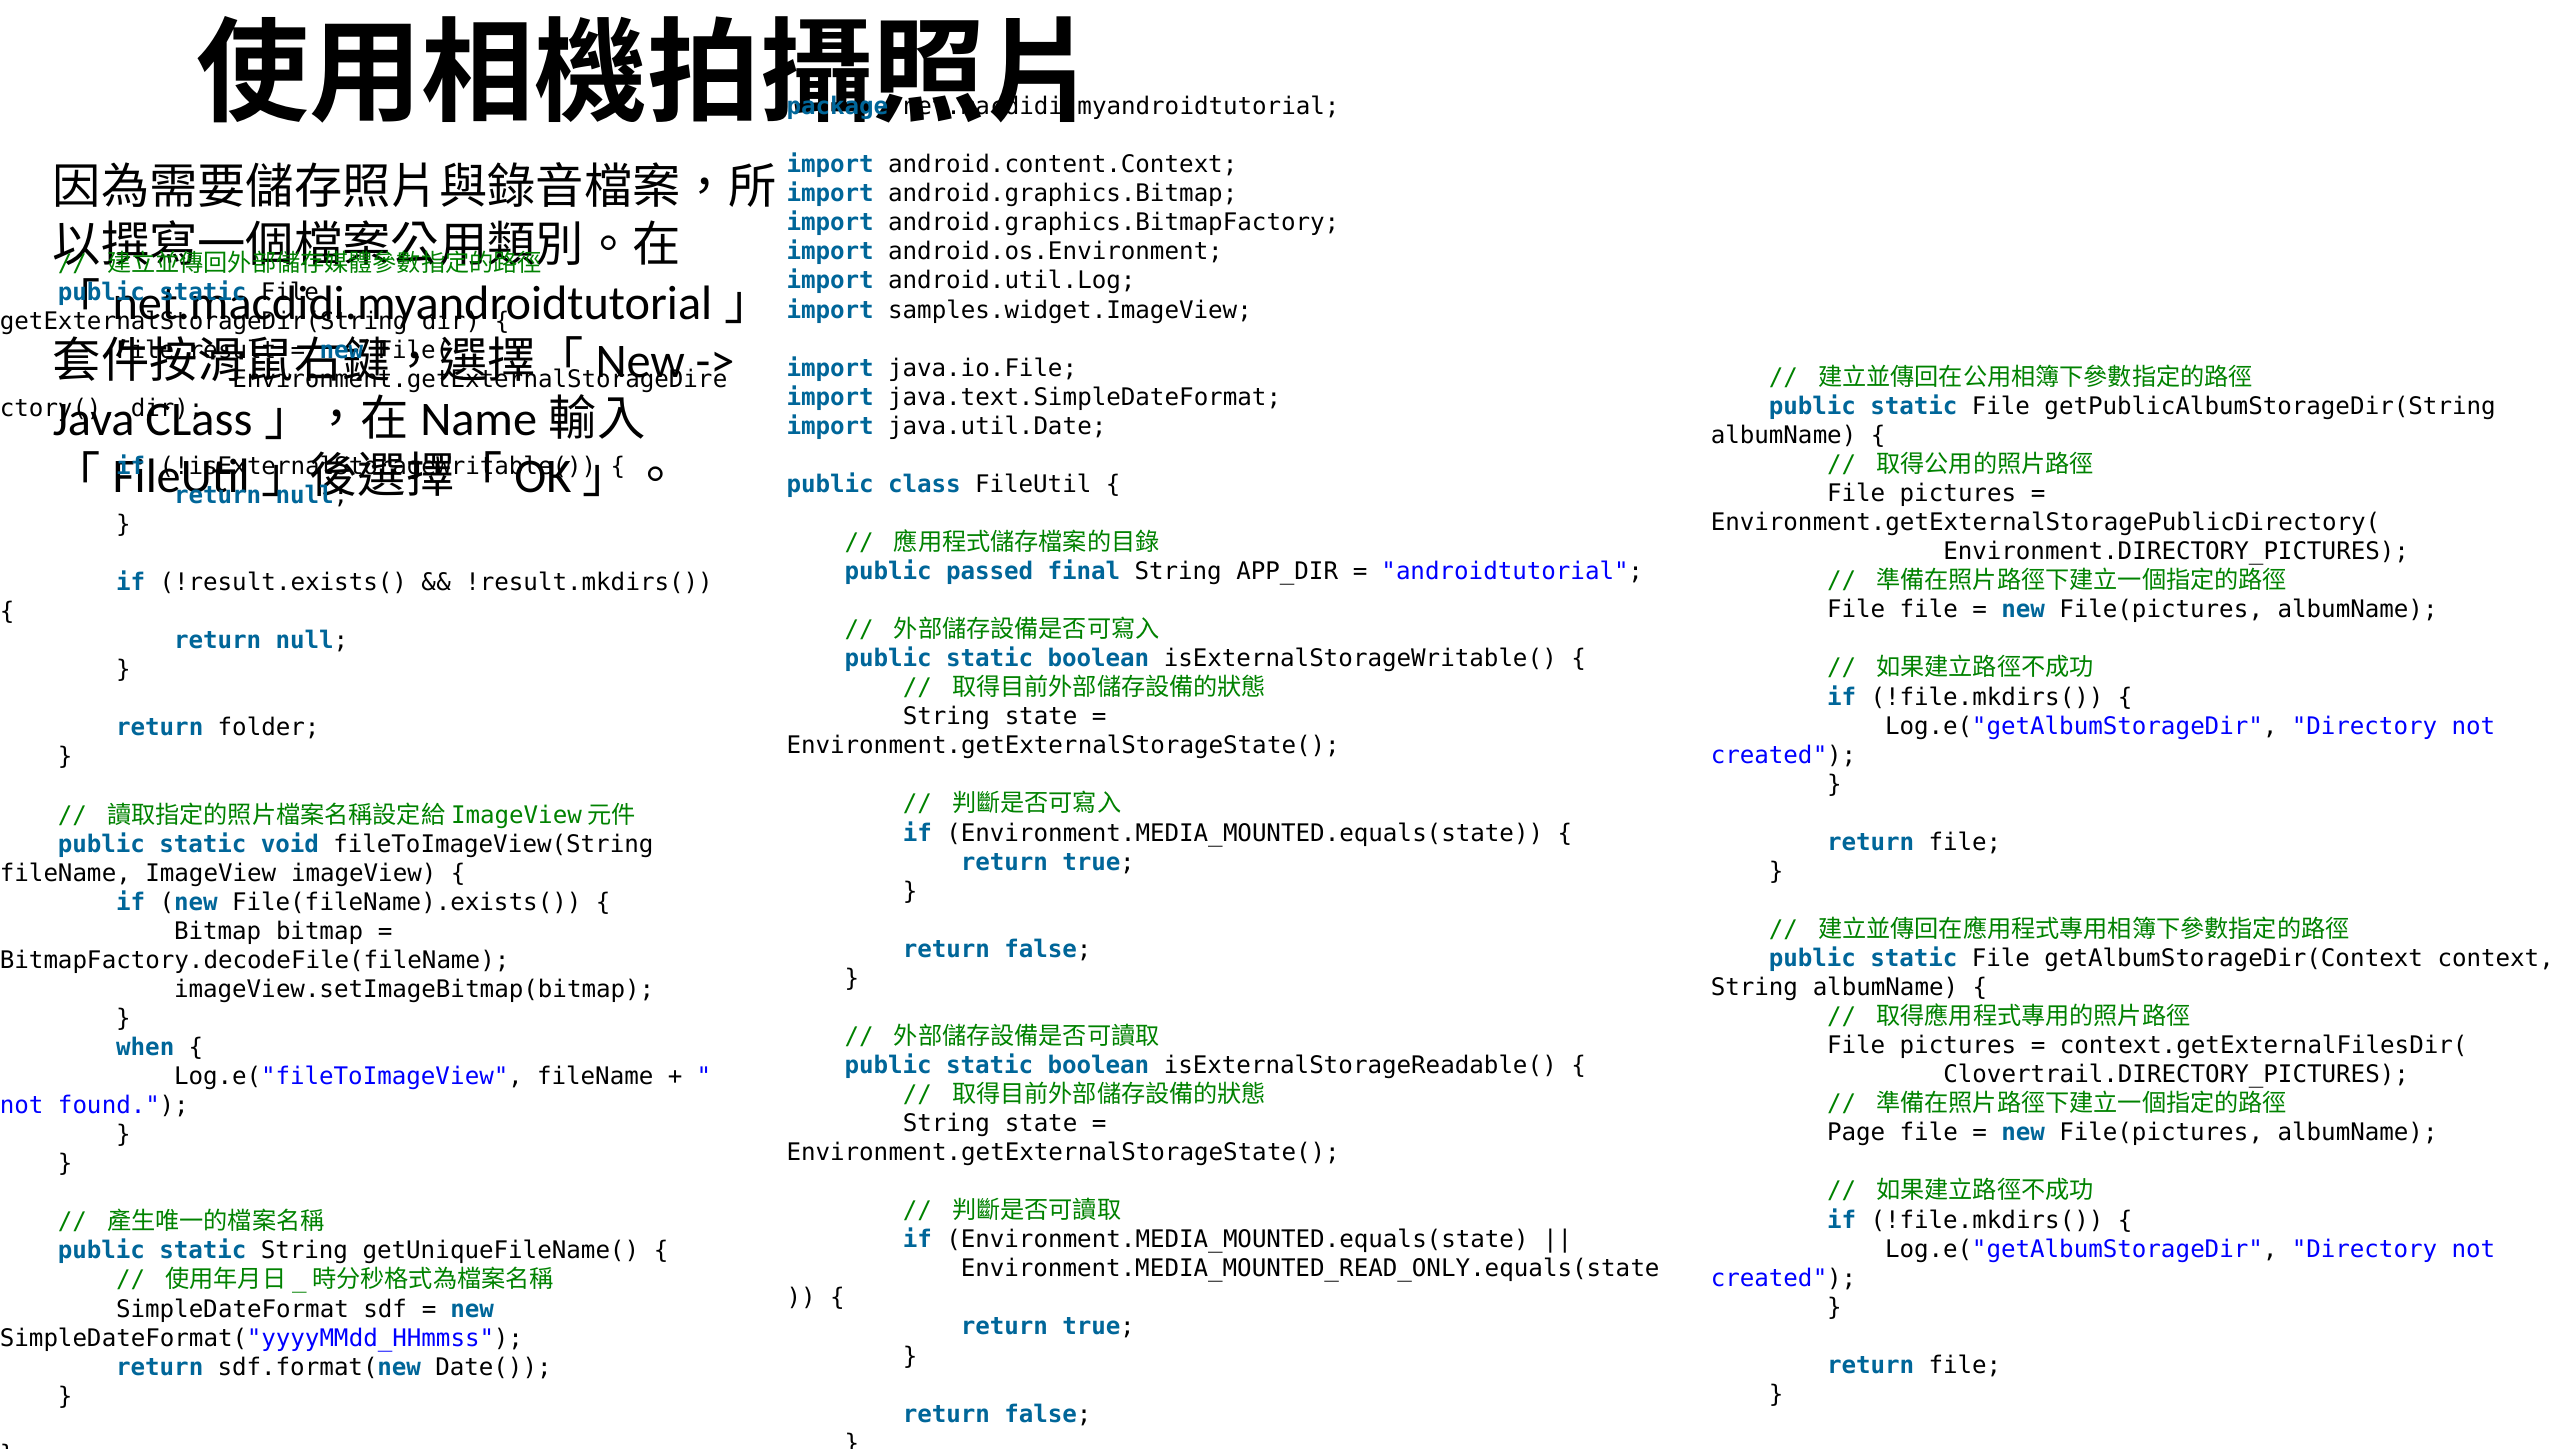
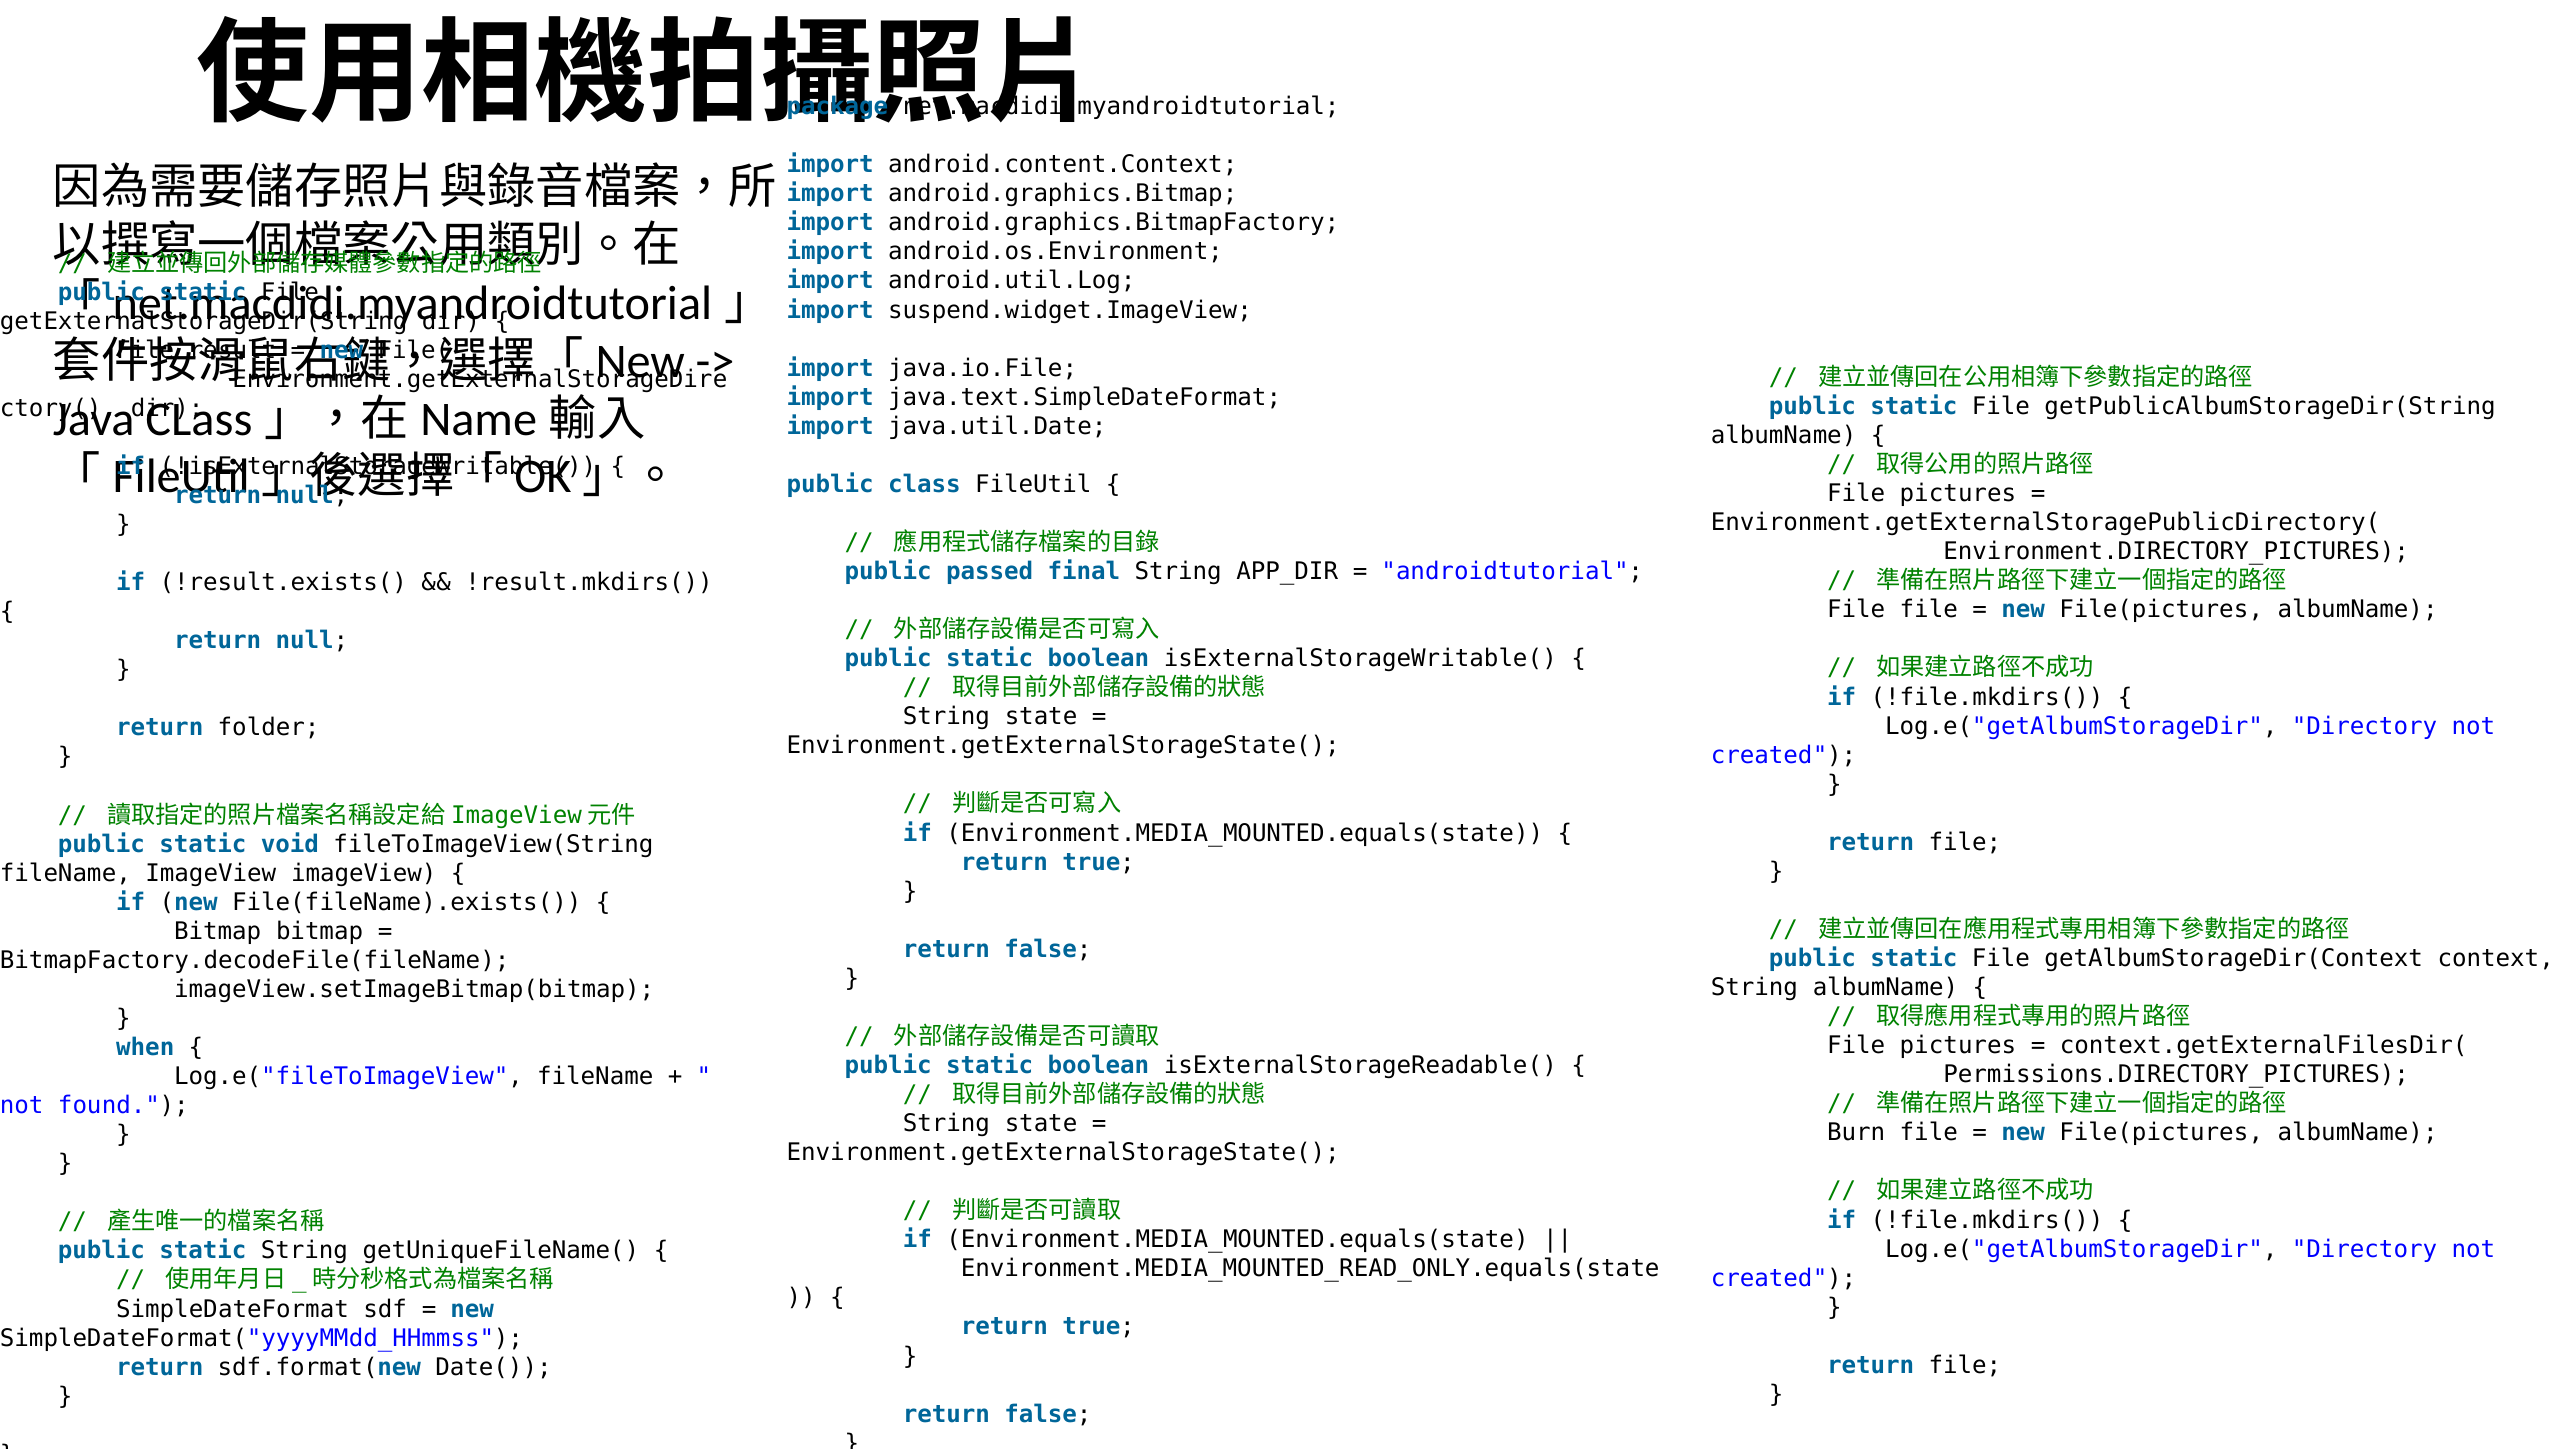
samples.widget.ImageView: samples.widget.ImageView -> suspend.widget.ImageView
Clovertrail.DIRECTORY_PICTURES: Clovertrail.DIRECTORY_PICTURES -> Permissions.DIRECTORY_PICTURES
Page: Page -> Burn
